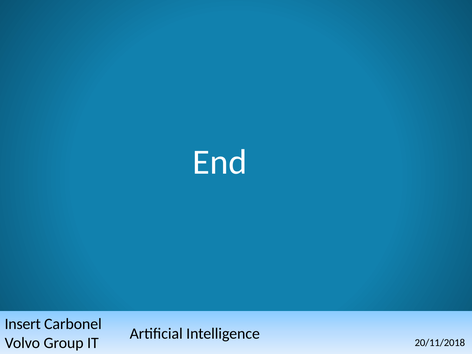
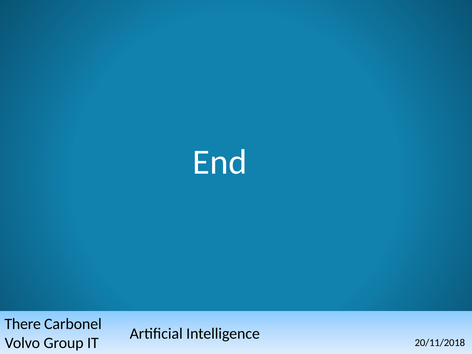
Insert: Insert -> There
